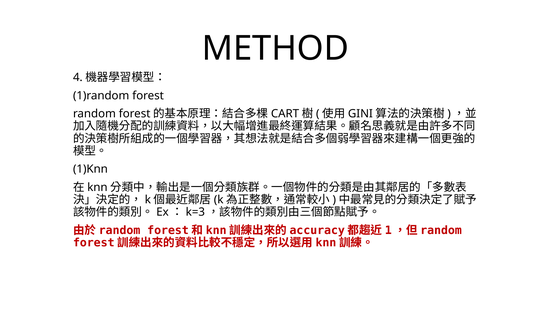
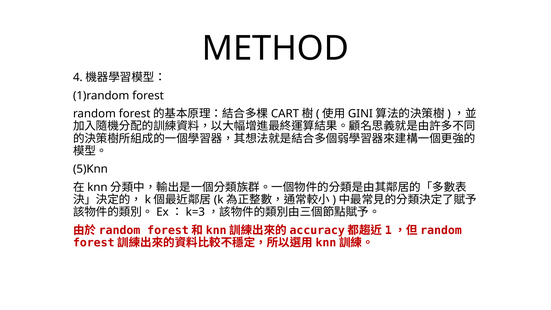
1)Knn: 1)Knn -> 5)Knn
